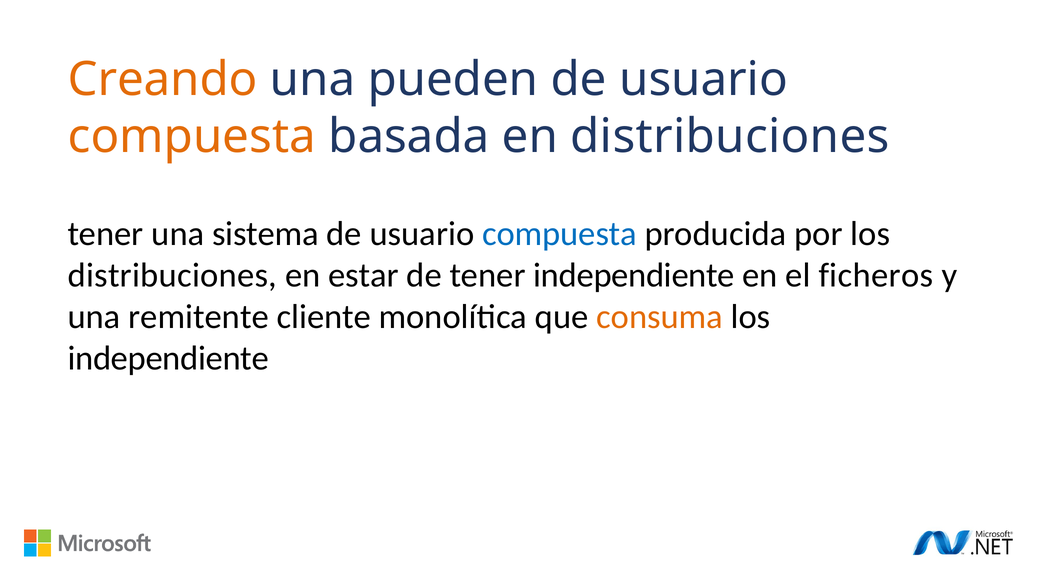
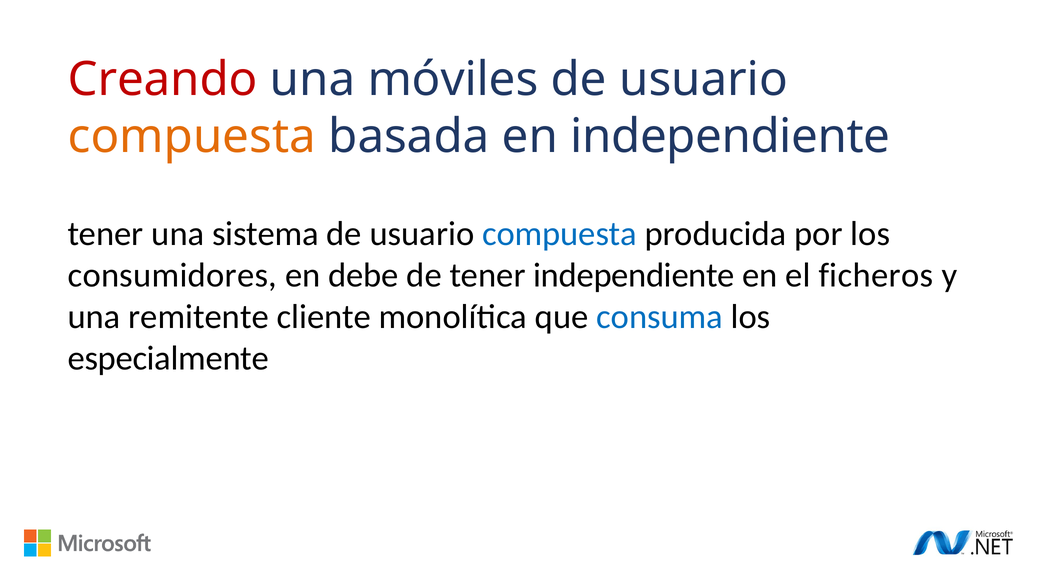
Creando colour: orange -> red
pueden: pueden -> móviles
en distribuciones: distribuciones -> independiente
distribuciones at (172, 275): distribuciones -> consumidores
estar: estar -> debe
consuma colour: orange -> blue
independiente at (168, 358): independiente -> especialmente
